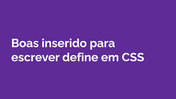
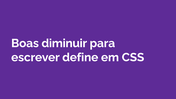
inserido: inserido -> diminuir
